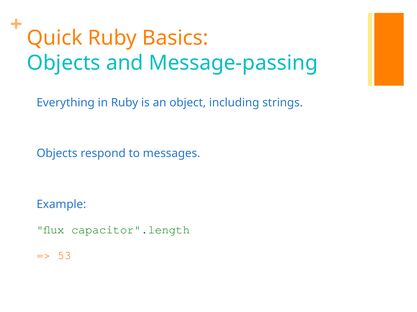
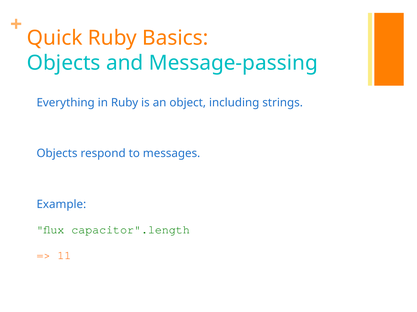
53: 53 -> 11
